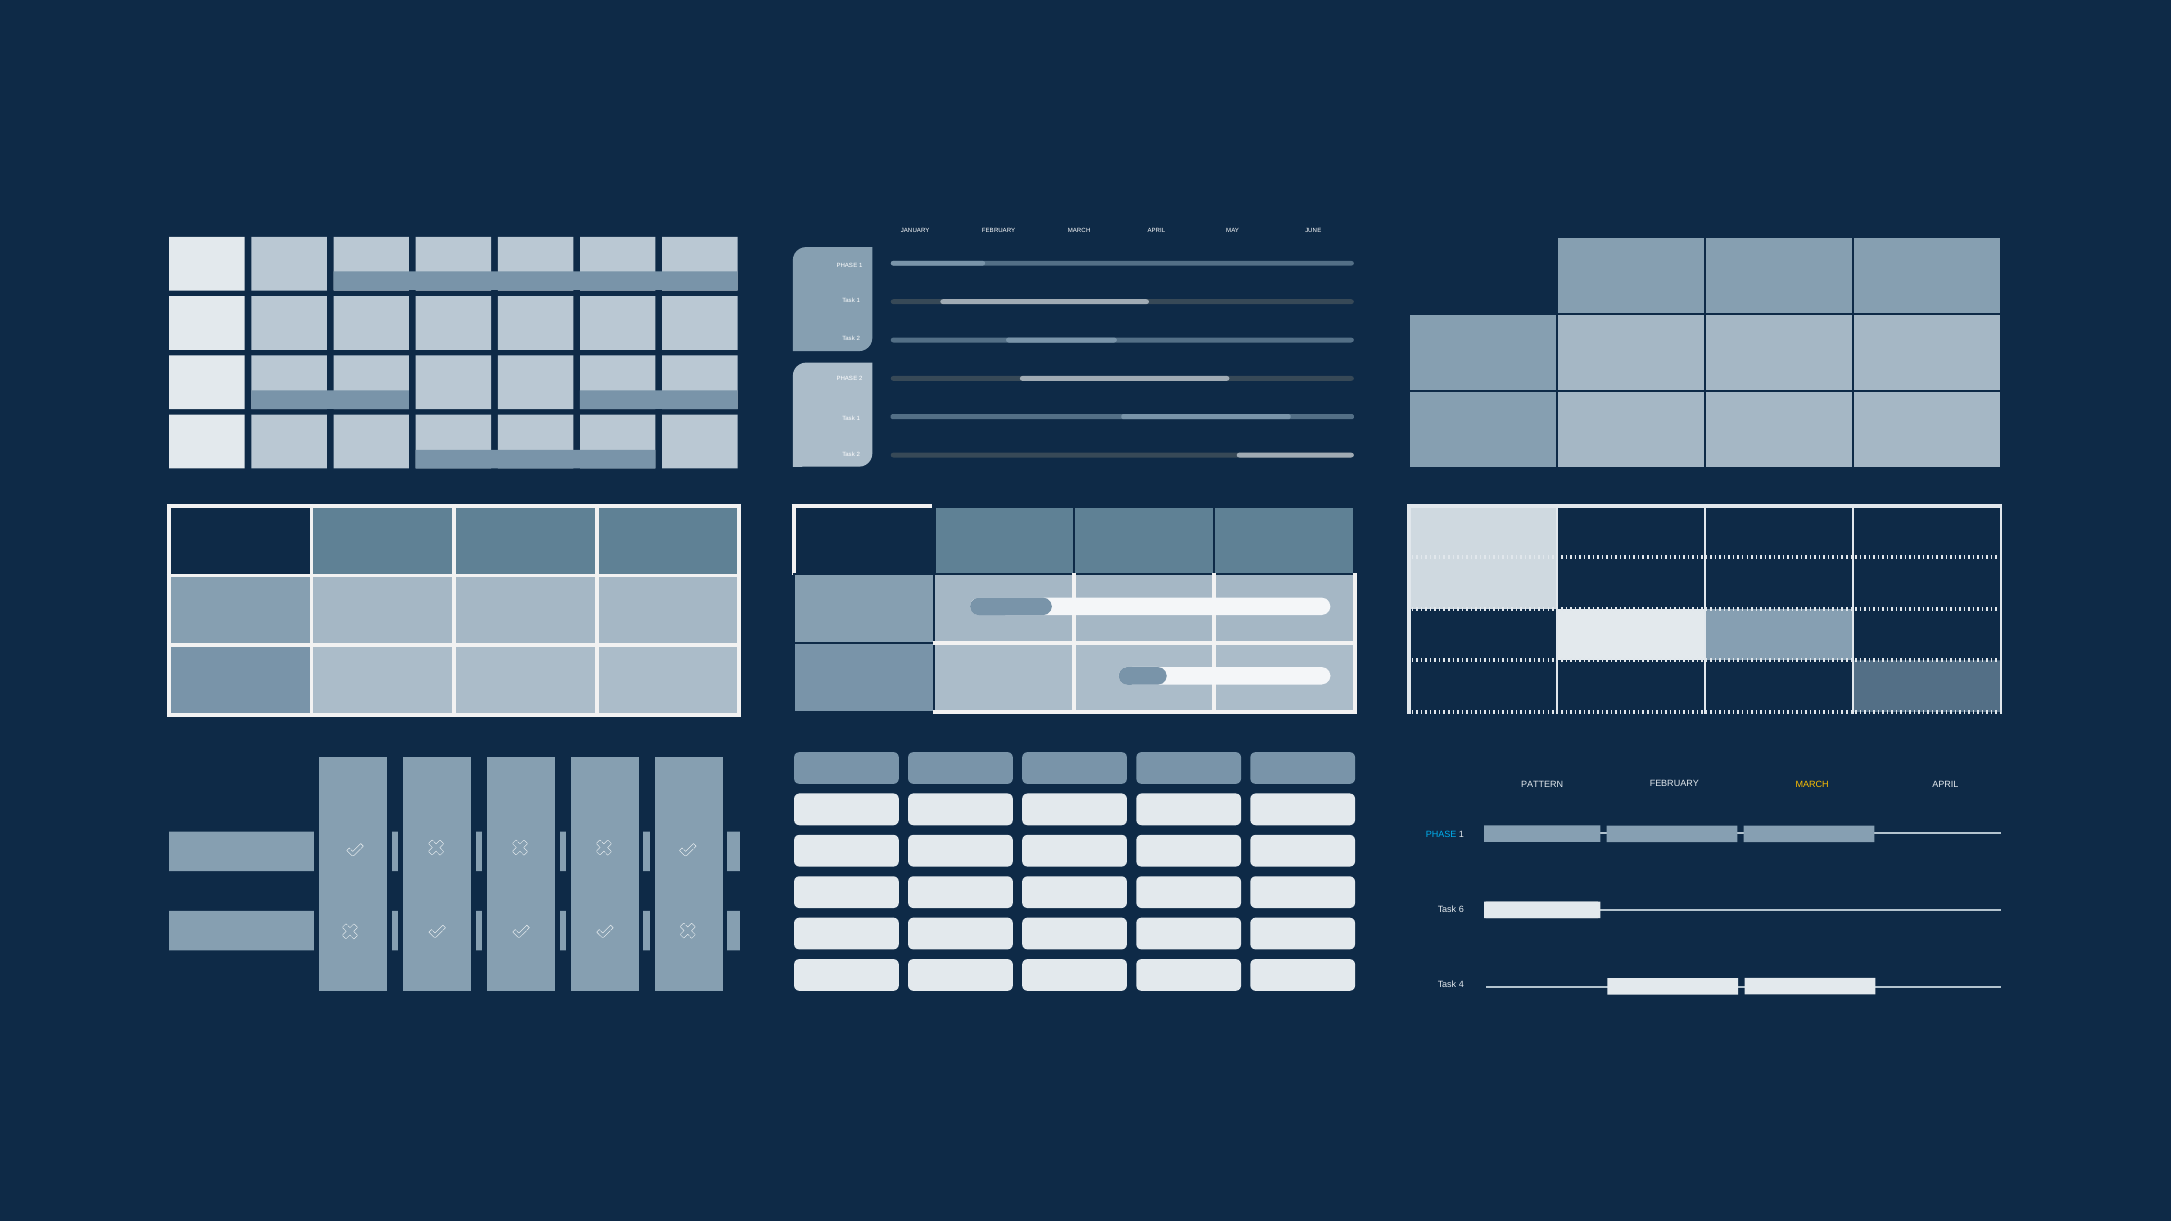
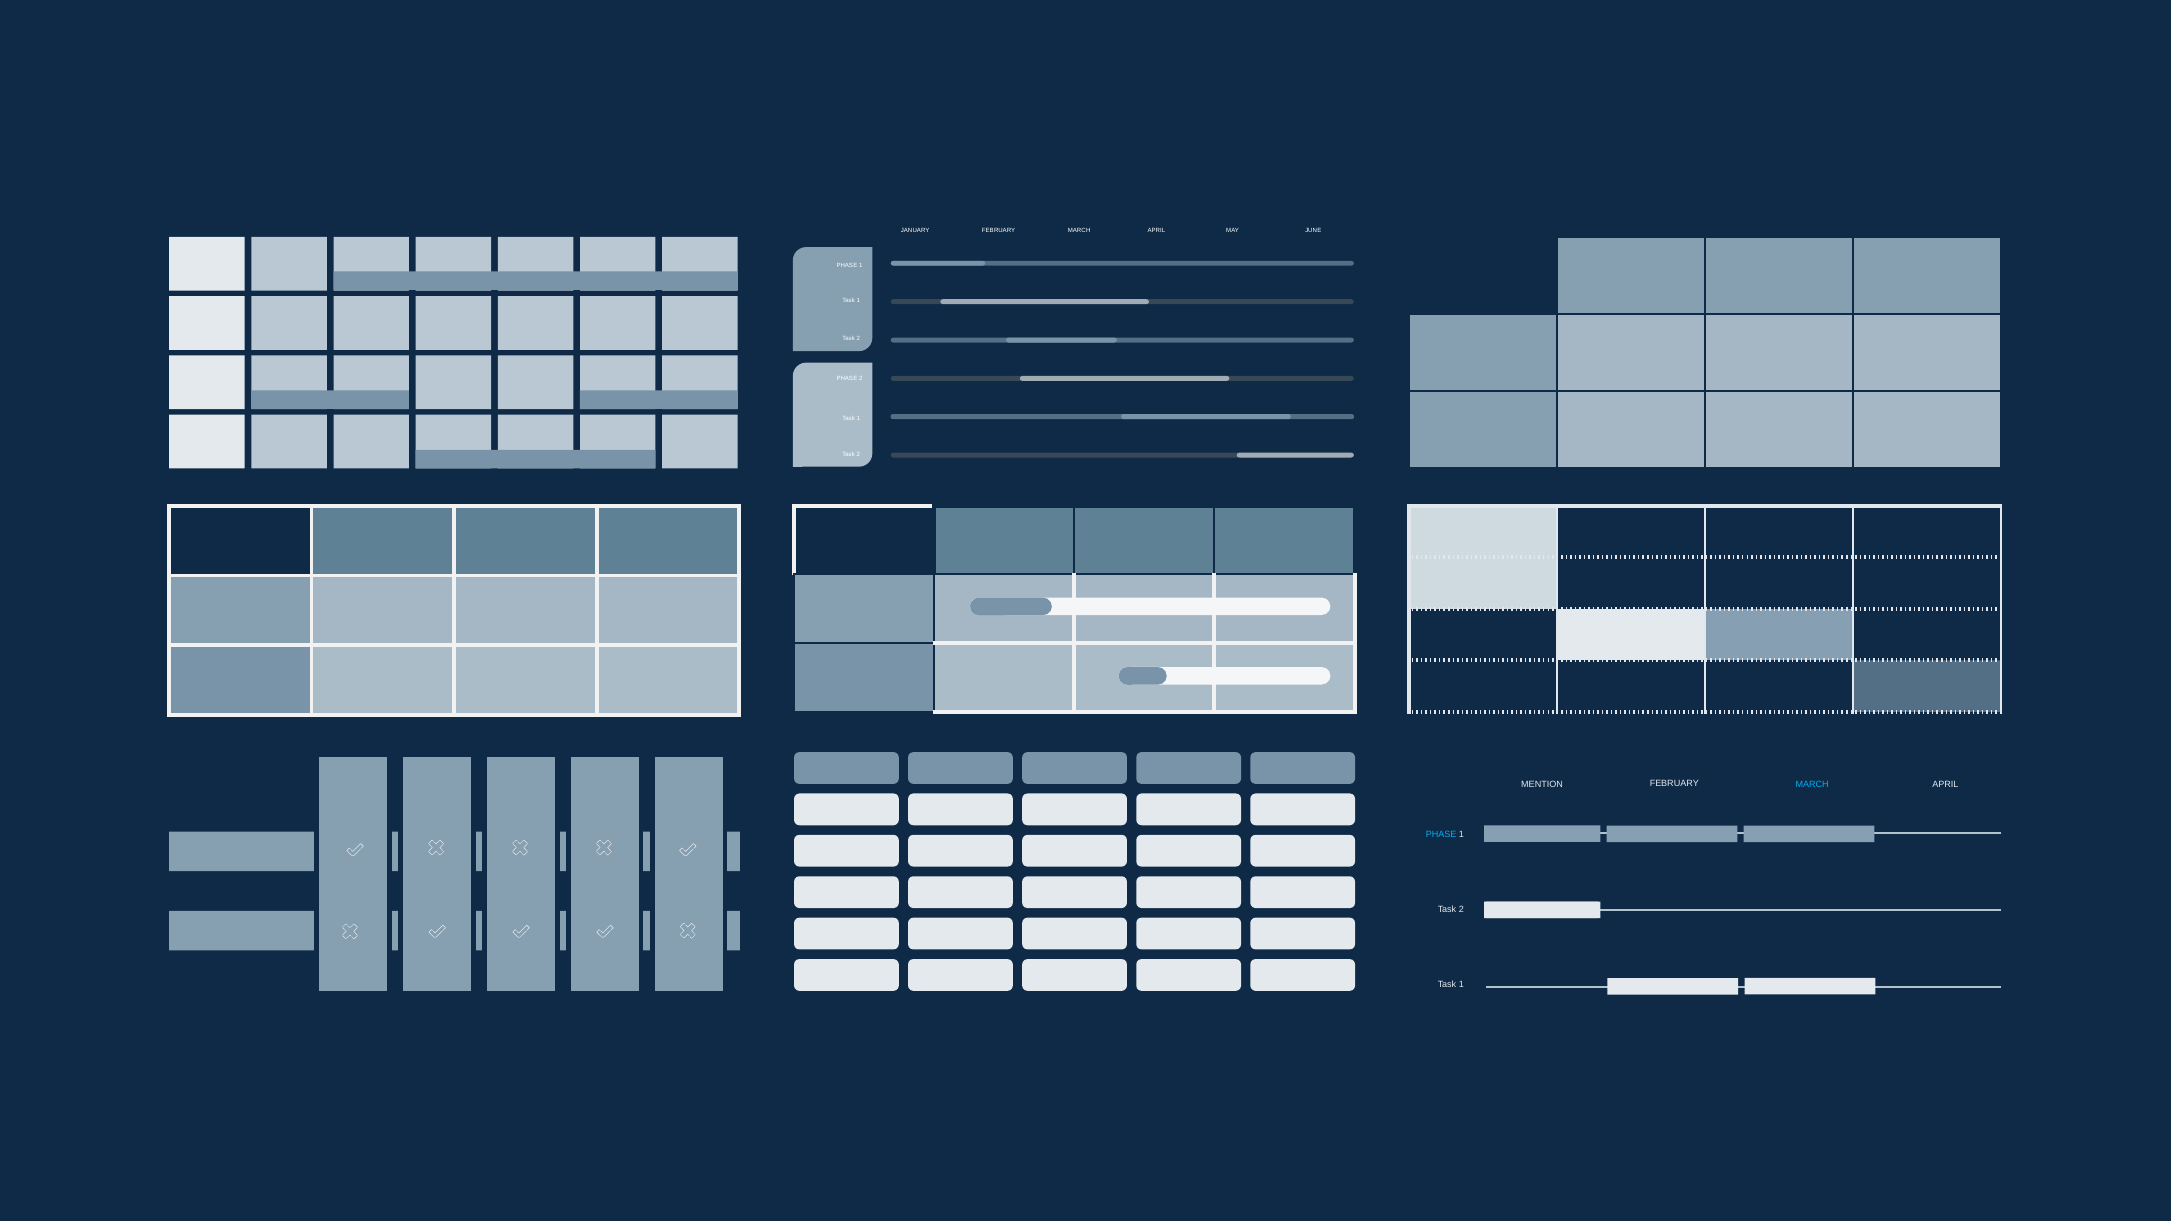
PATTERN: PATTERN -> MENTION
MARCH at (1812, 784) colour: yellow -> light blue
6 at (1461, 909): 6 -> 2
4 at (1461, 984): 4 -> 1
